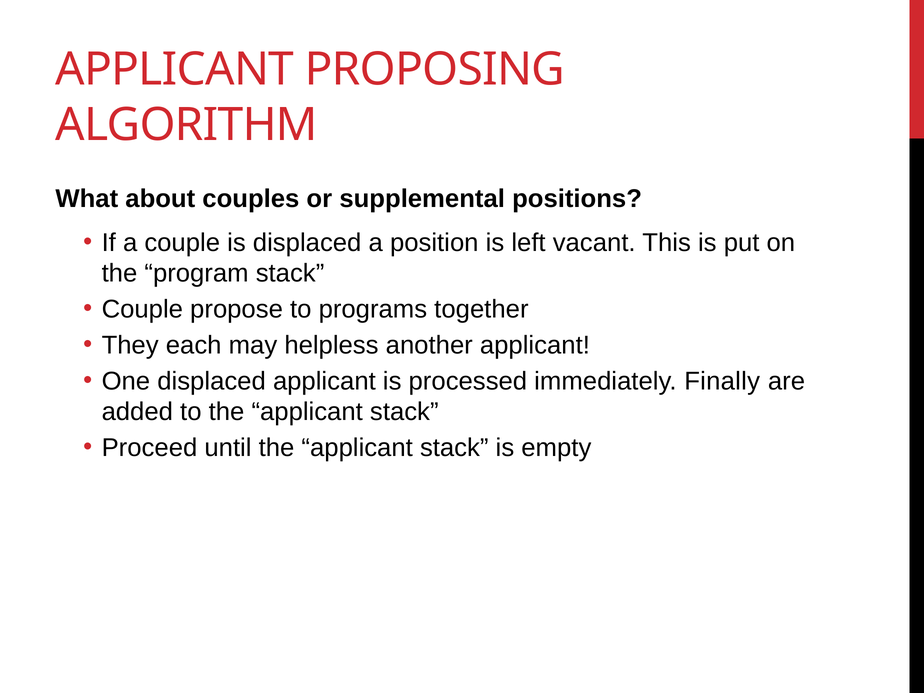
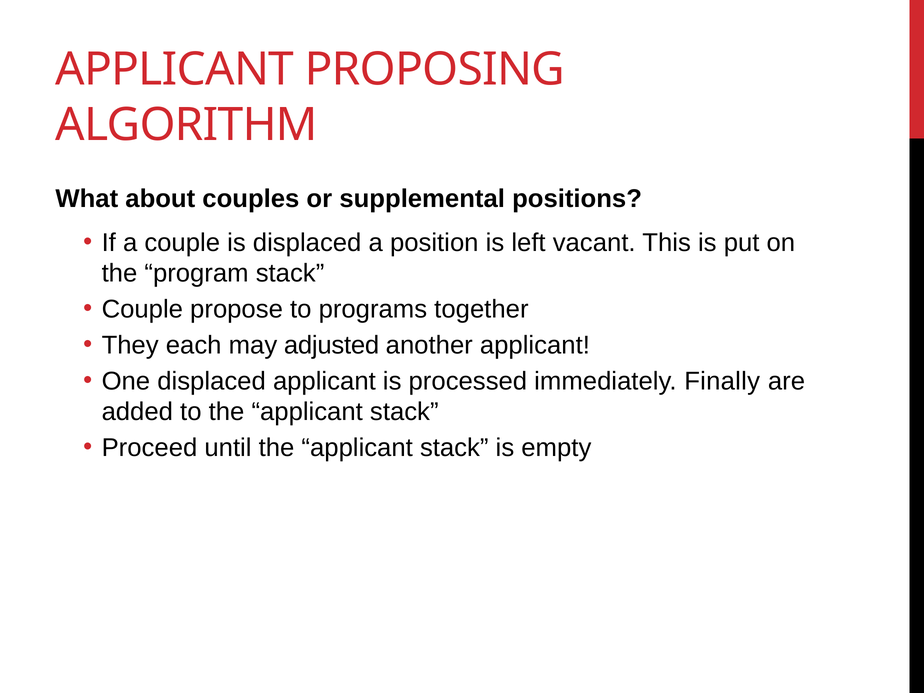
helpless: helpless -> adjusted
